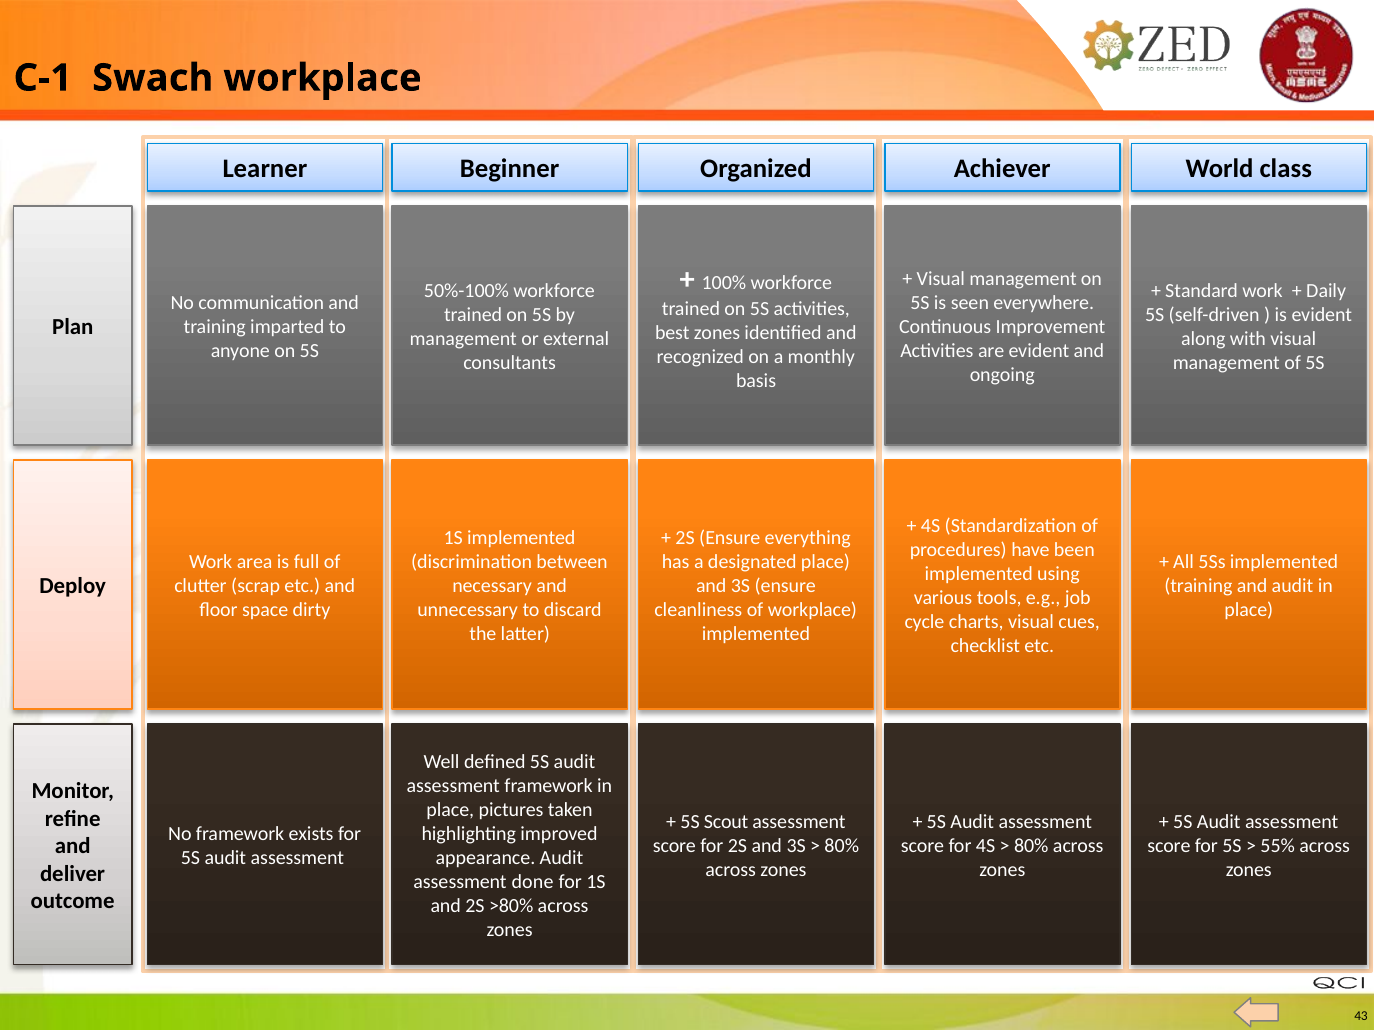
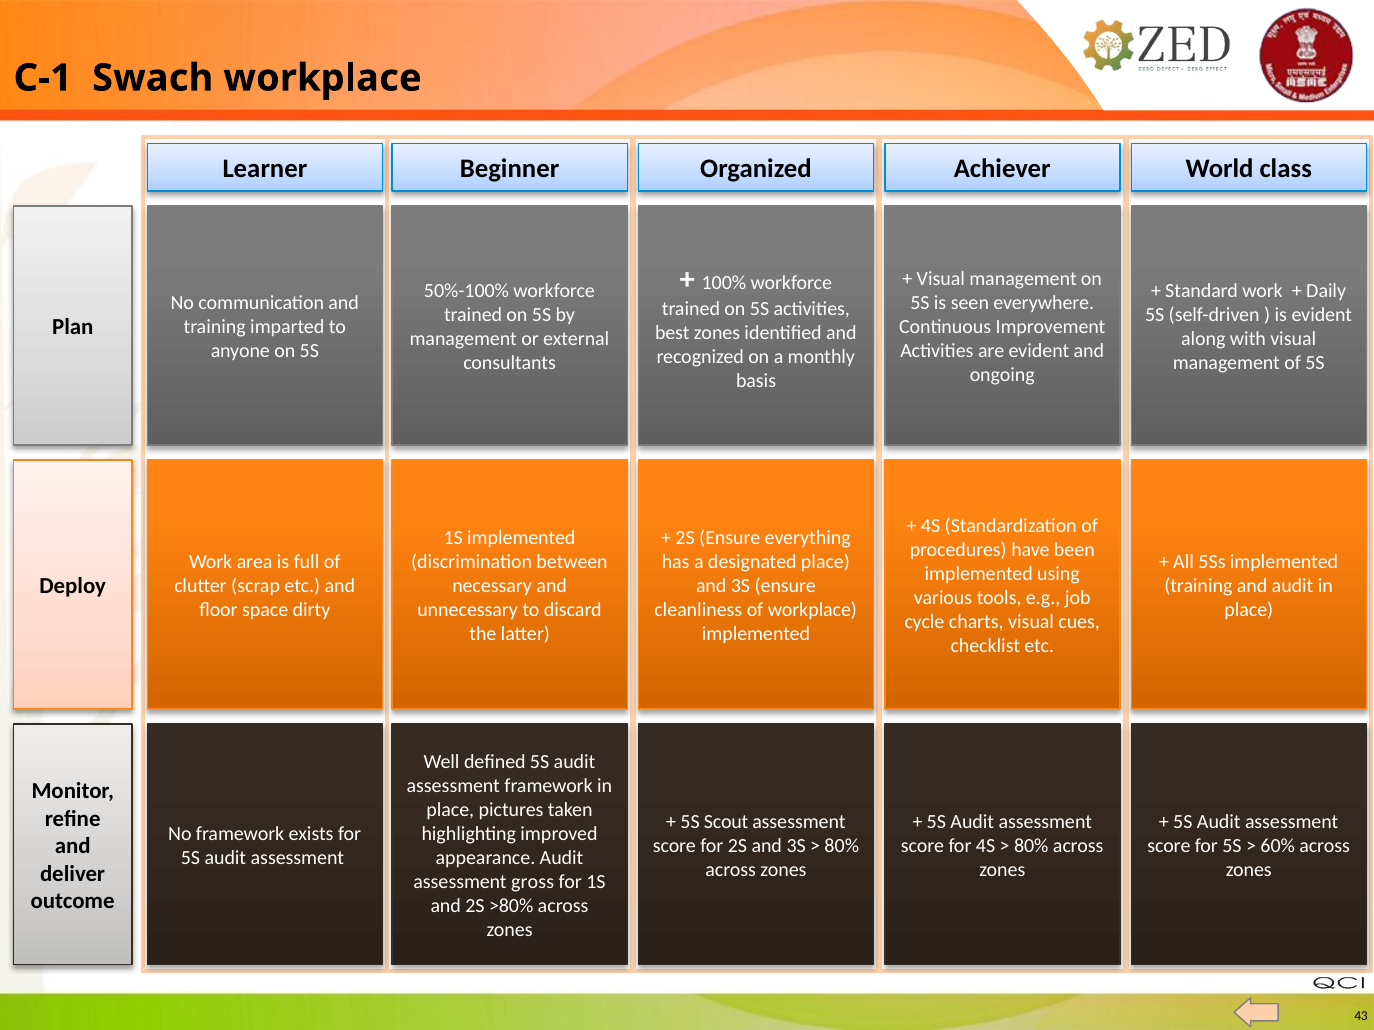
55%: 55% -> 60%
done: done -> gross
